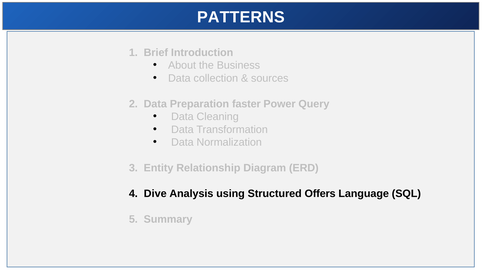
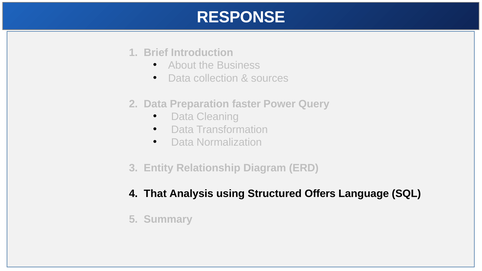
PATTERNS: PATTERNS -> RESPONSE
Dive: Dive -> That
